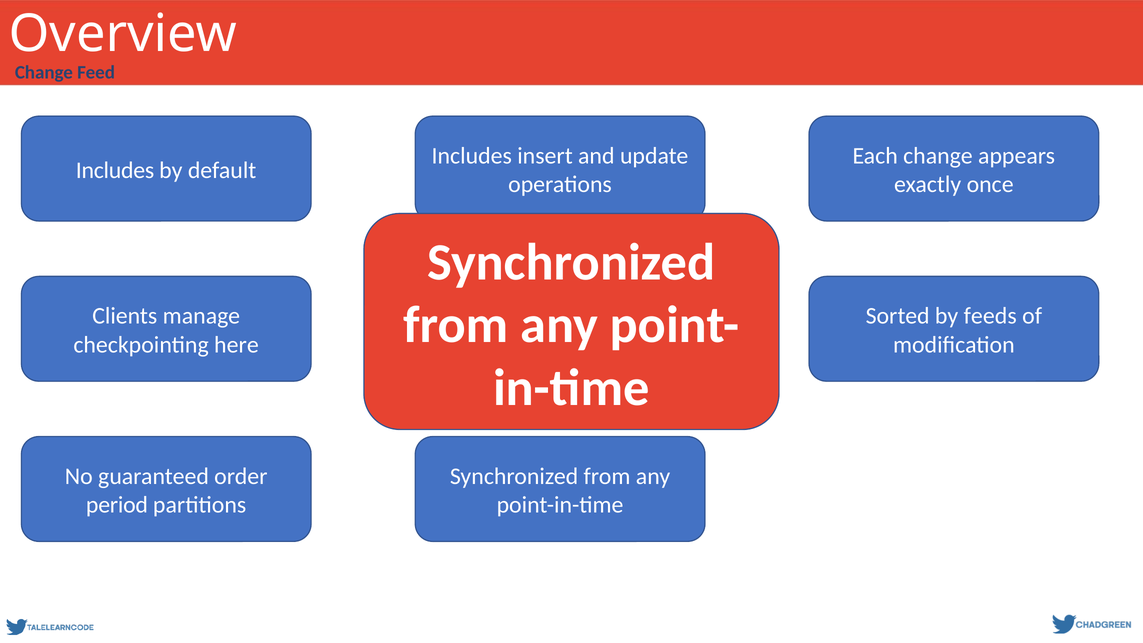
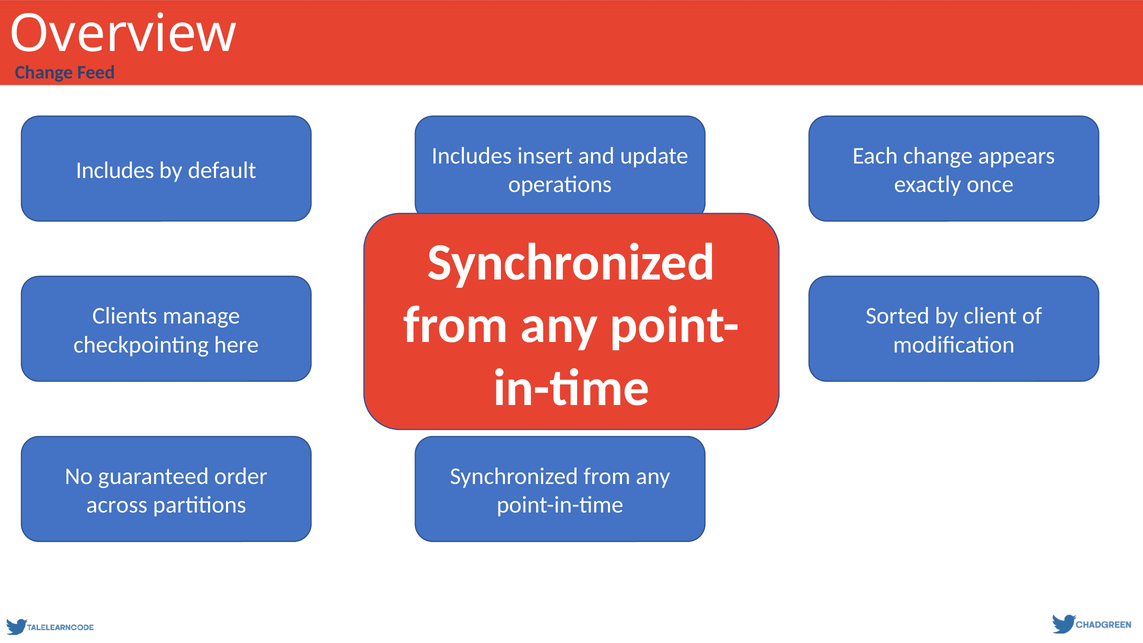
feeds: feeds -> client
period: period -> across
